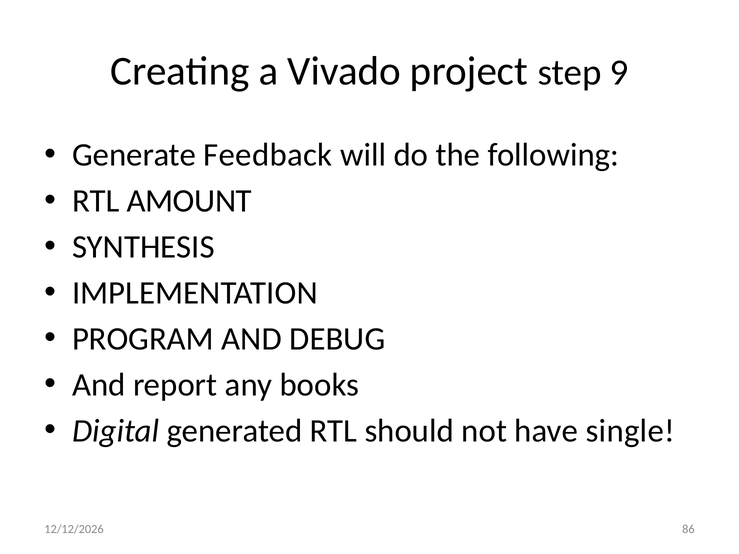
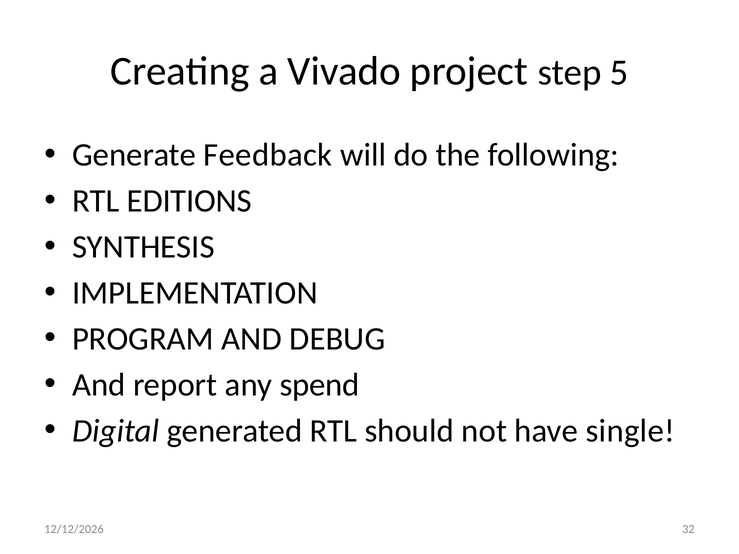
9: 9 -> 5
AMOUNT: AMOUNT -> EDITIONS
books: books -> spend
86: 86 -> 32
